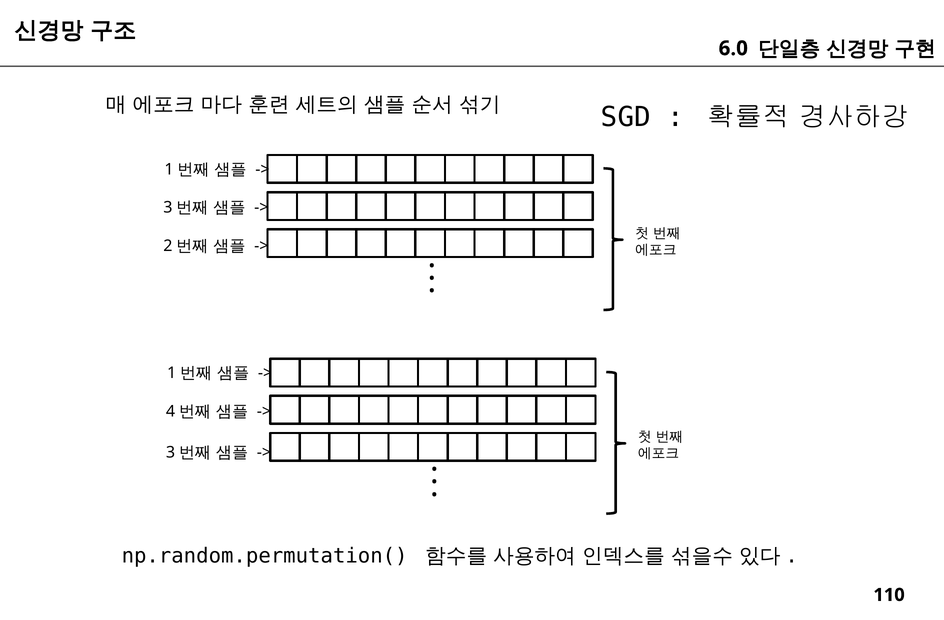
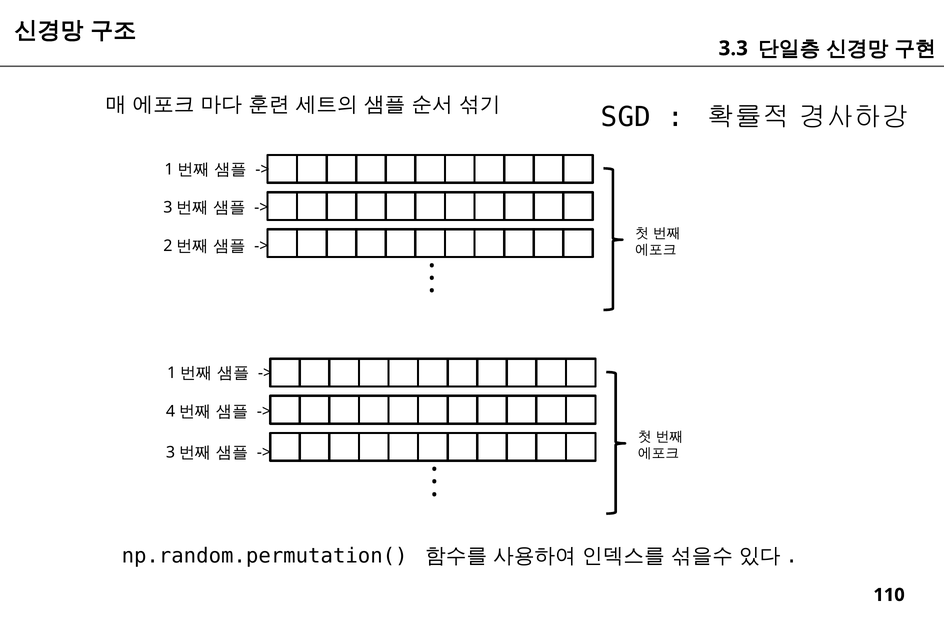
6.0: 6.0 -> 3.3
